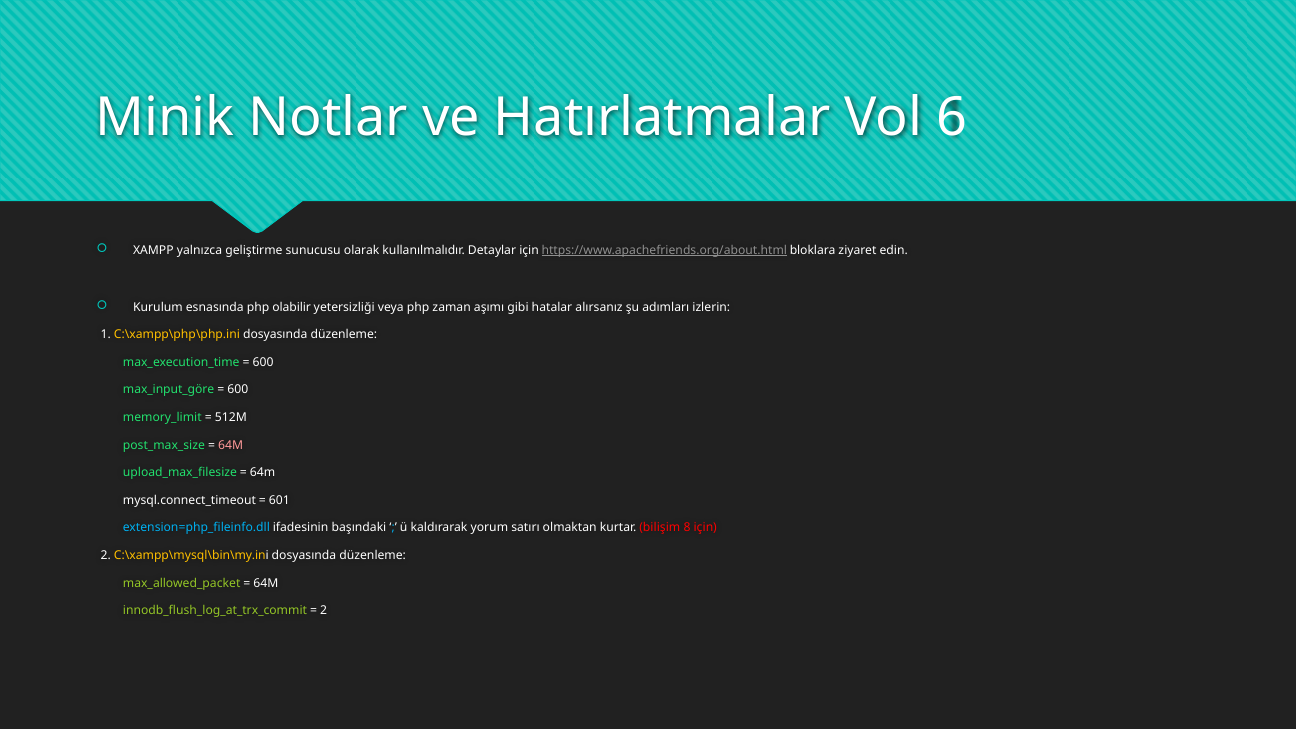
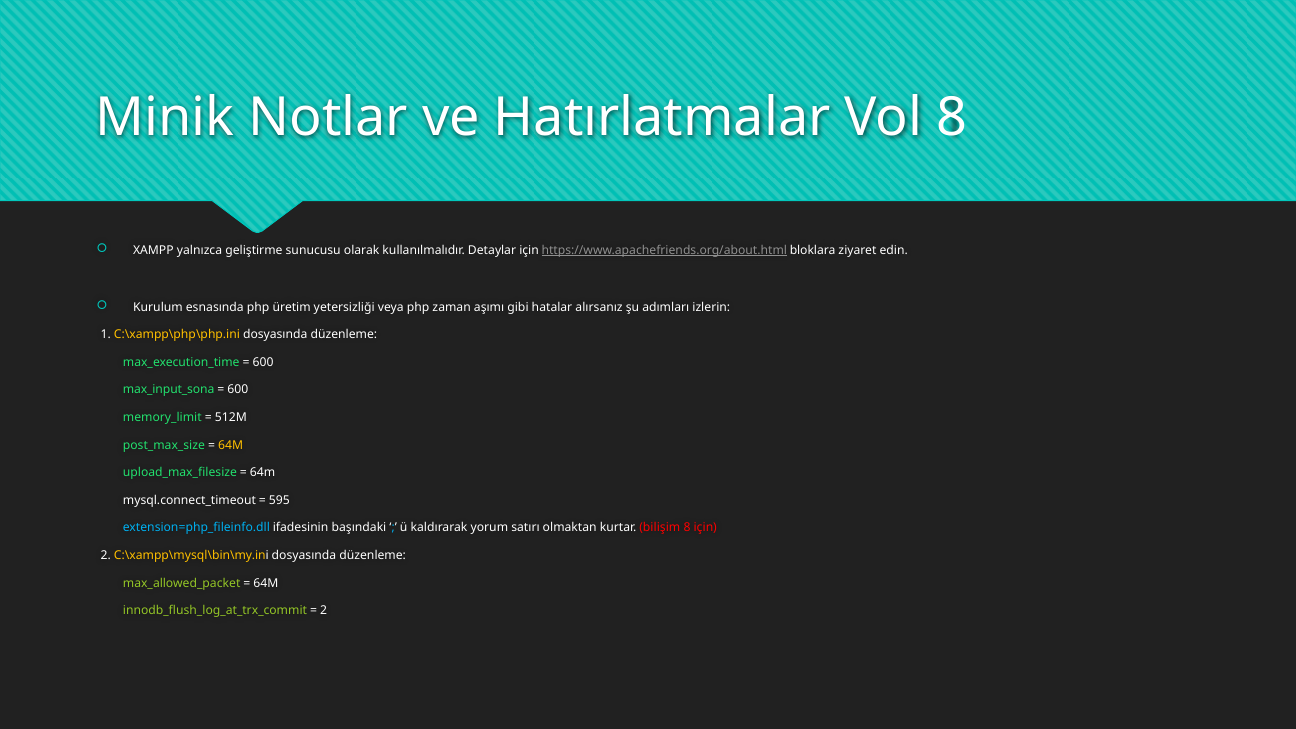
Vol 6: 6 -> 8
olabilir: olabilir -> üretim
max_input_göre: max_input_göre -> max_input_sona
64M at (231, 445) colour: pink -> yellow
601: 601 -> 595
